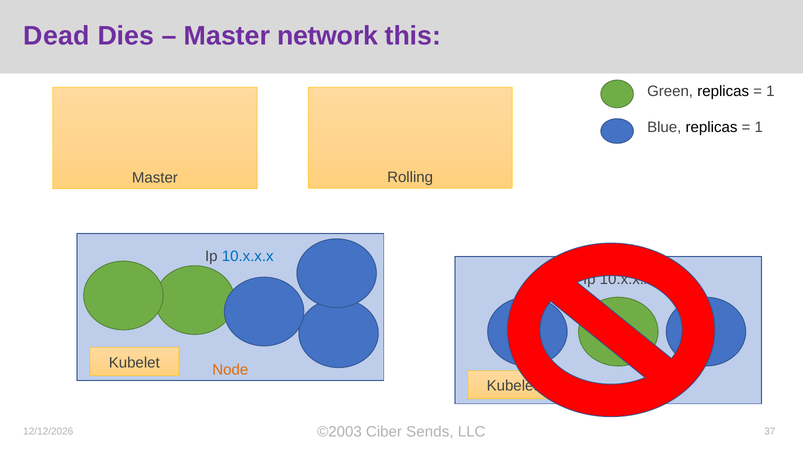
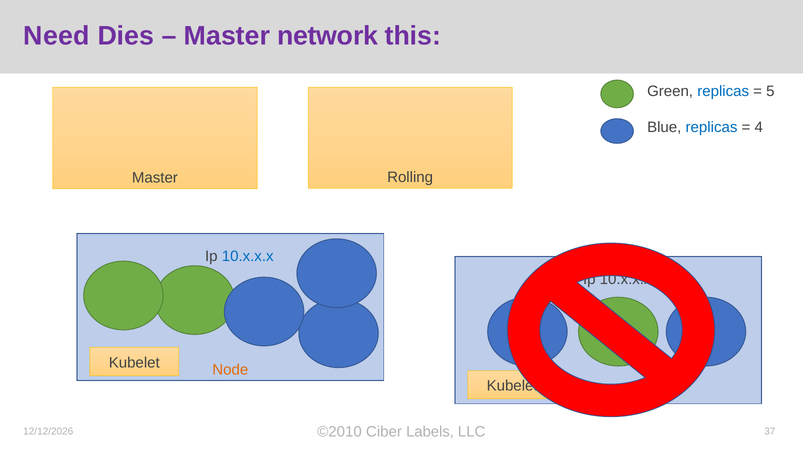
Dead: Dead -> Need
replicas at (723, 91) colour: black -> blue
1 at (770, 91): 1 -> 5
replicas at (711, 127) colour: black -> blue
1 at (759, 127): 1 -> 4
©2003: ©2003 -> ©2010
Sends: Sends -> Labels
